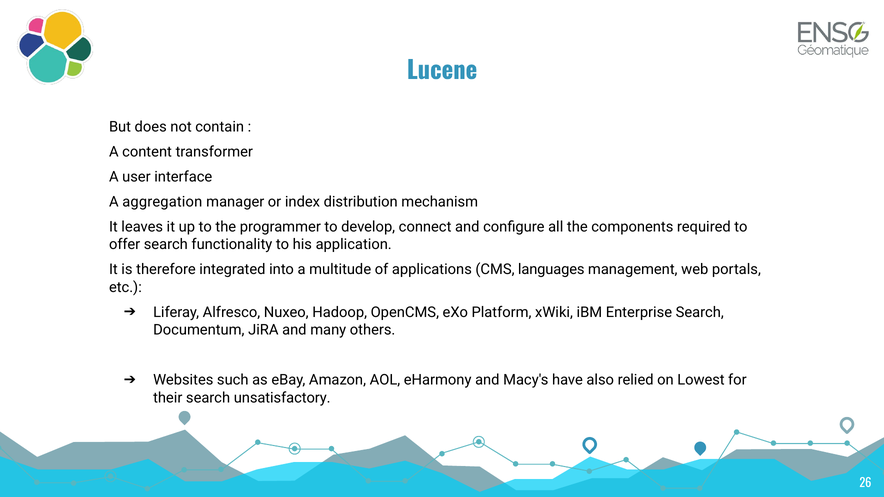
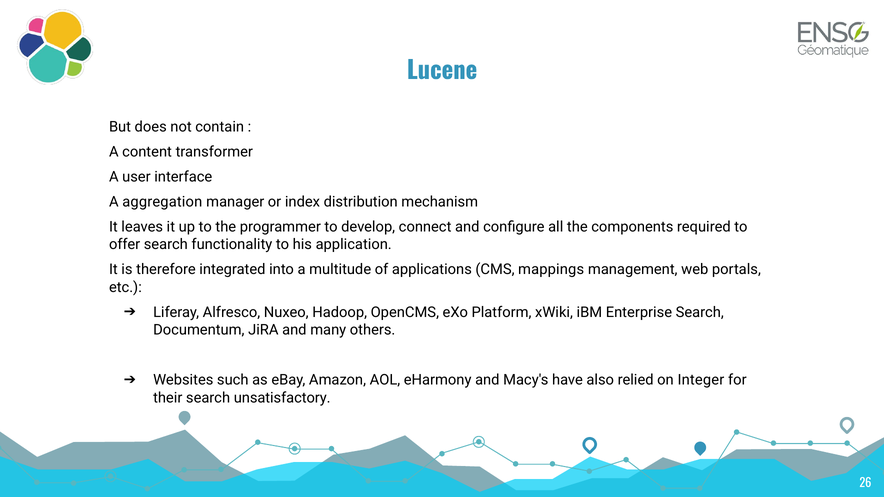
languages: languages -> mappings
Lowest: Lowest -> Integer
